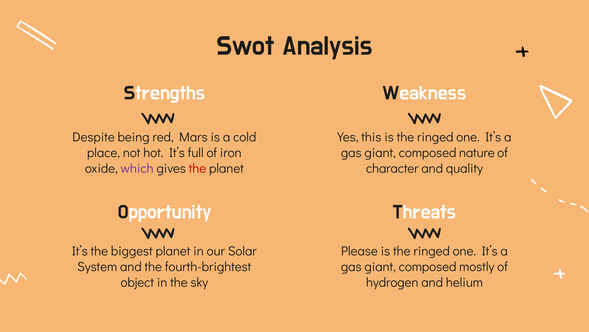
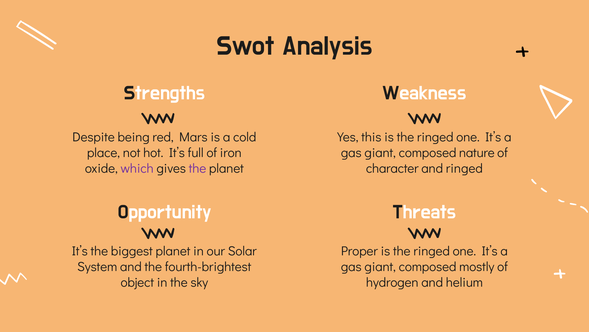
the at (198, 168) colour: red -> purple
and quality: quality -> ringed
Please: Please -> Proper
